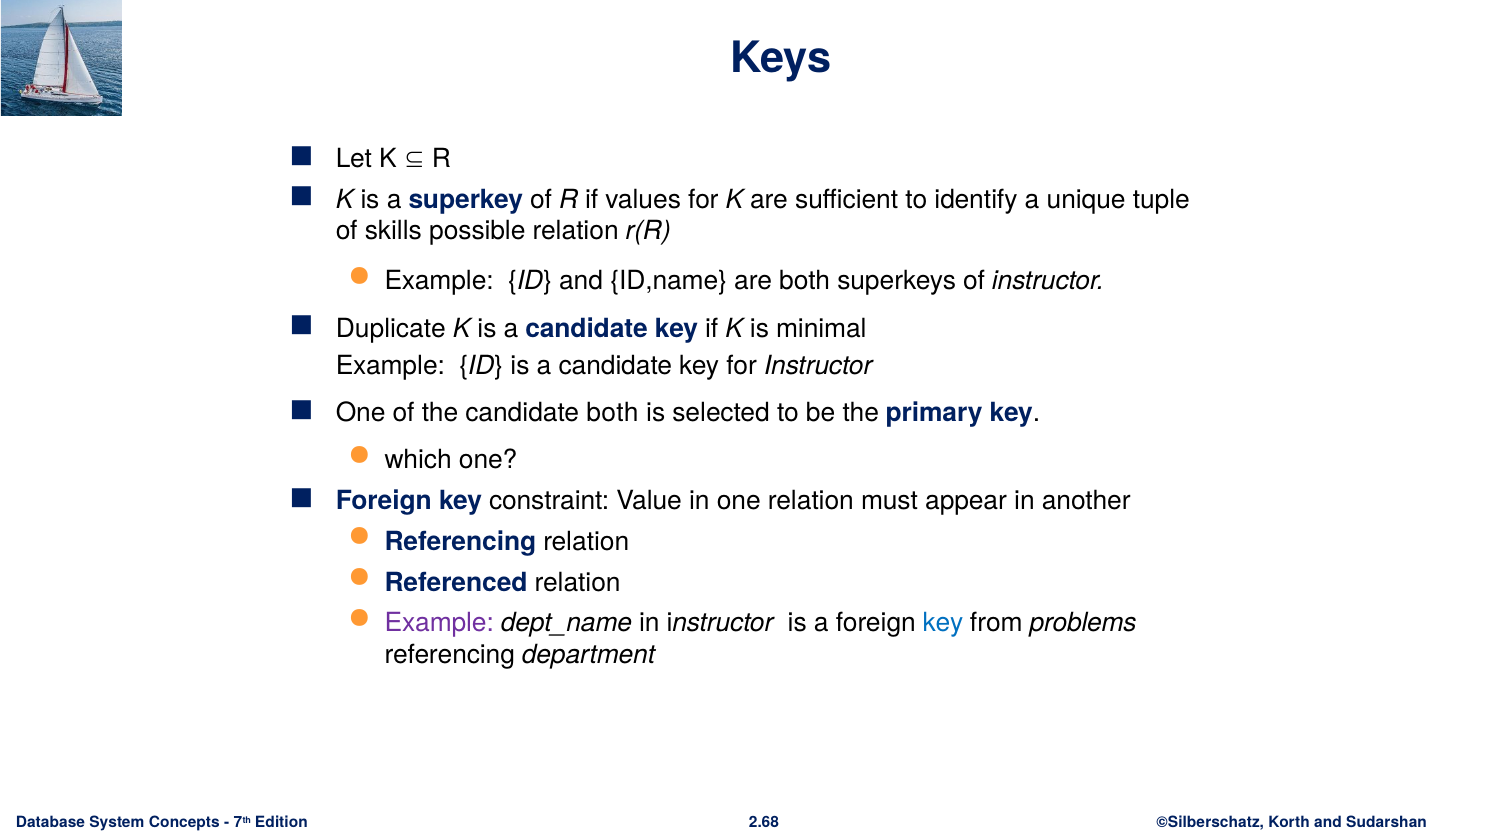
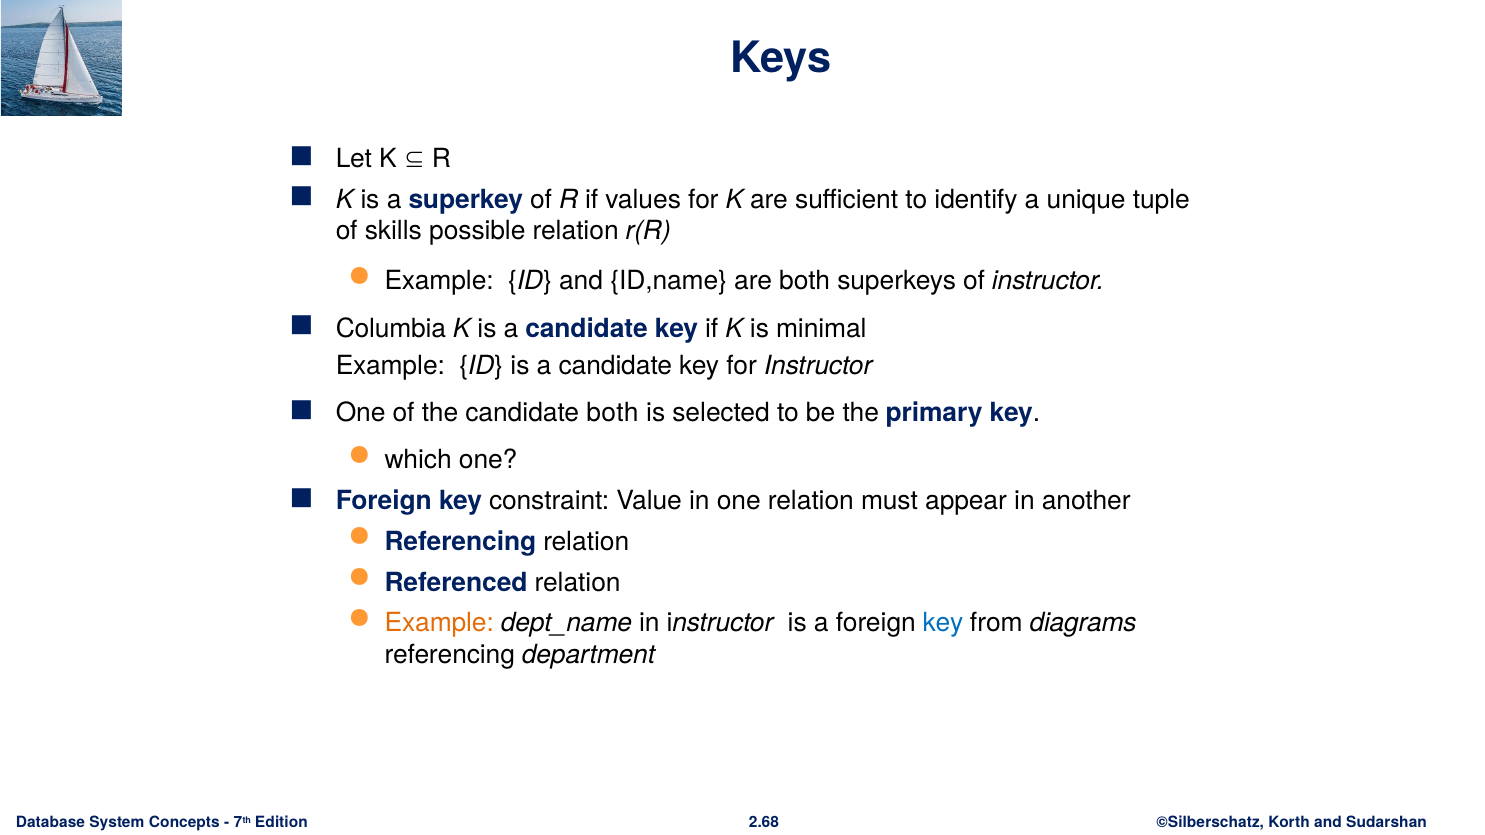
Duplicate: Duplicate -> Columbia
Example at (439, 623) colour: purple -> orange
problems: problems -> diagrams
